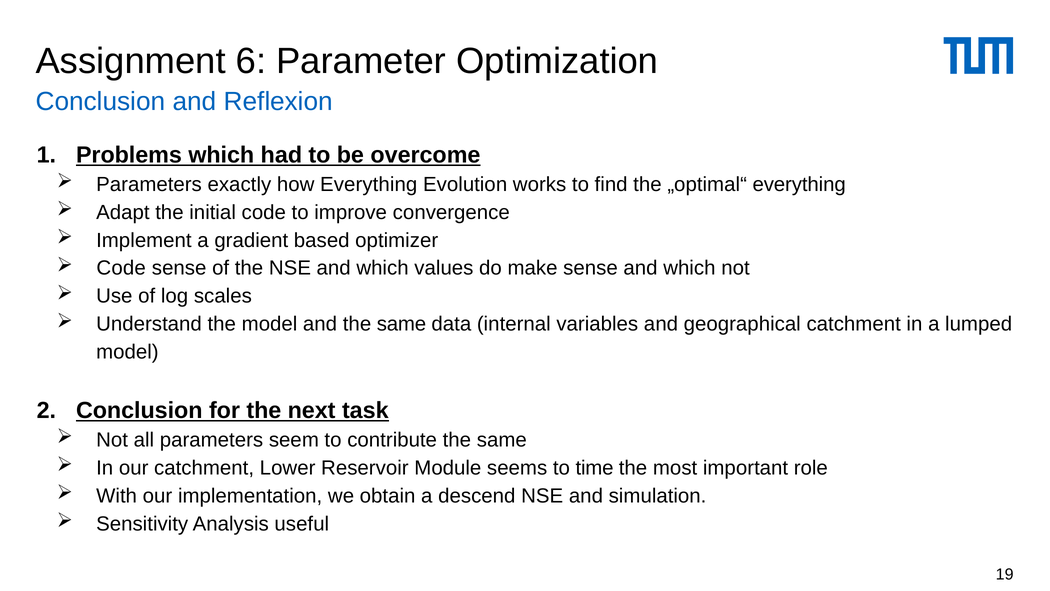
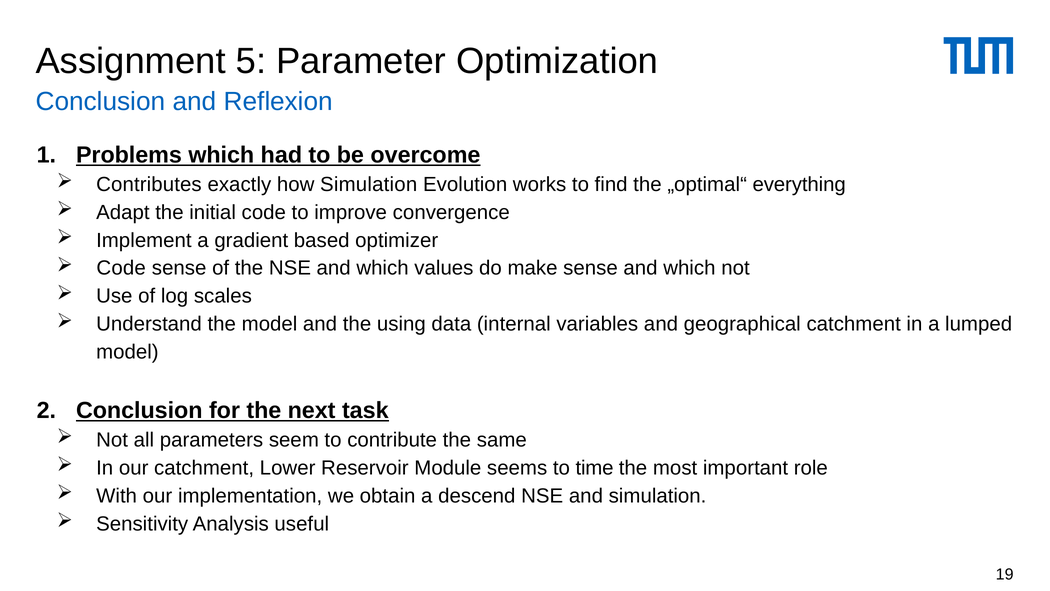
6: 6 -> 5
Parameters at (149, 184): Parameters -> Contributes
how Everything: Everything -> Simulation
and the same: same -> using
